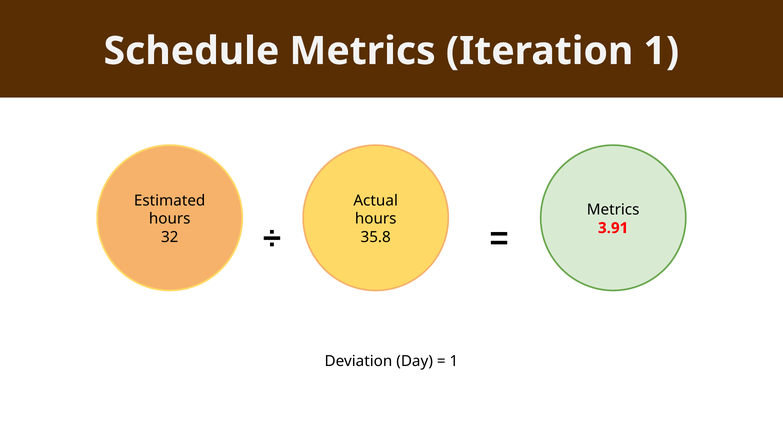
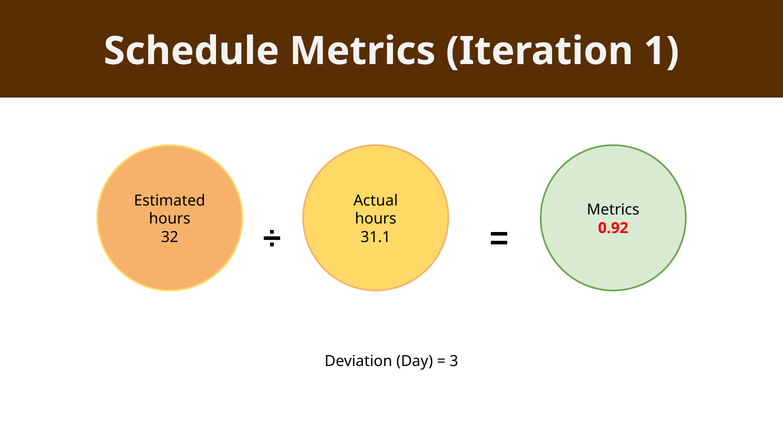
3.91: 3.91 -> 0.92
35.8: 35.8 -> 31.1
1 at (454, 361): 1 -> 3
